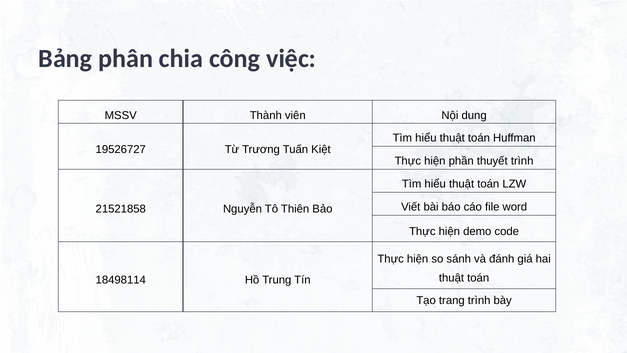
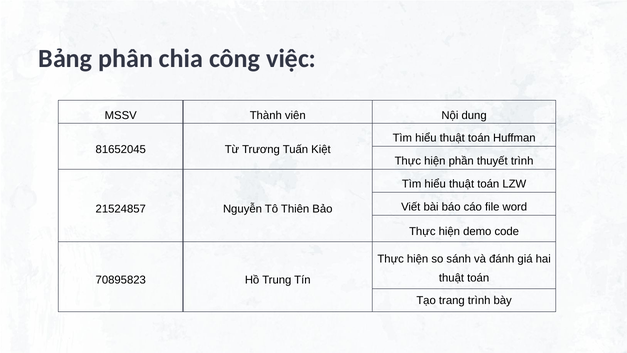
19526727: 19526727 -> 81652045
21521858: 21521858 -> 21524857
18498114: 18498114 -> 70895823
